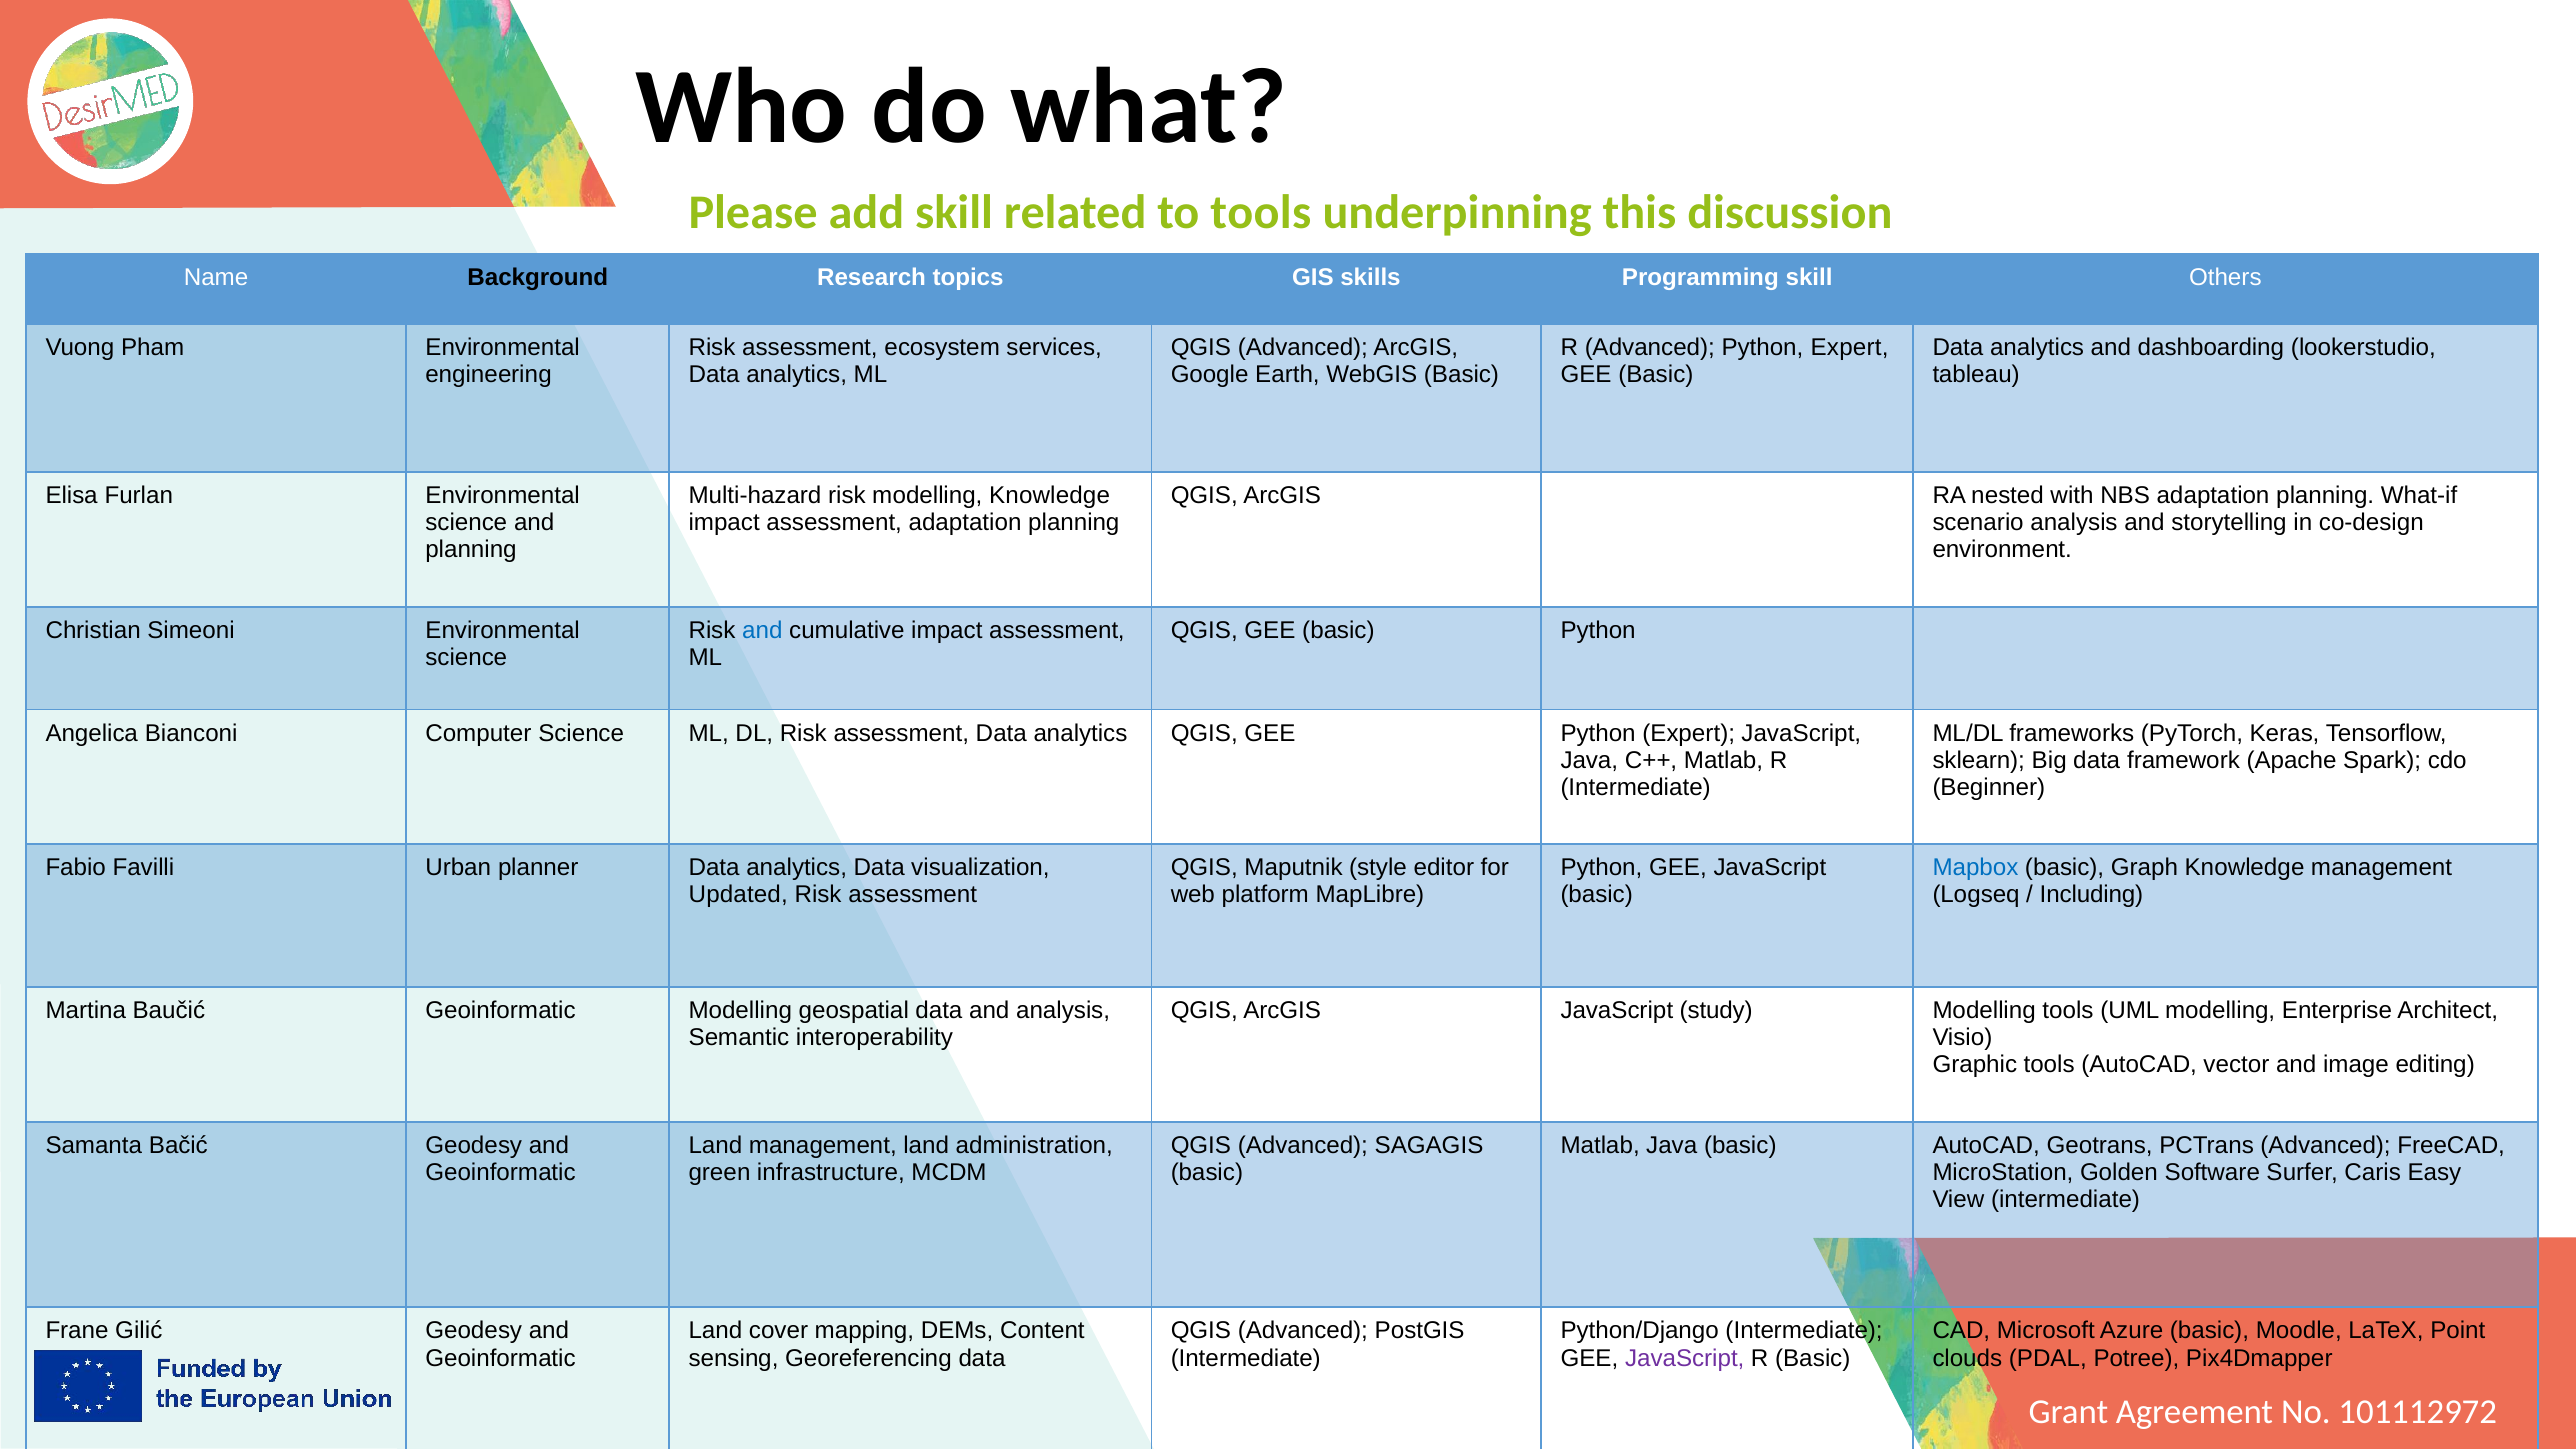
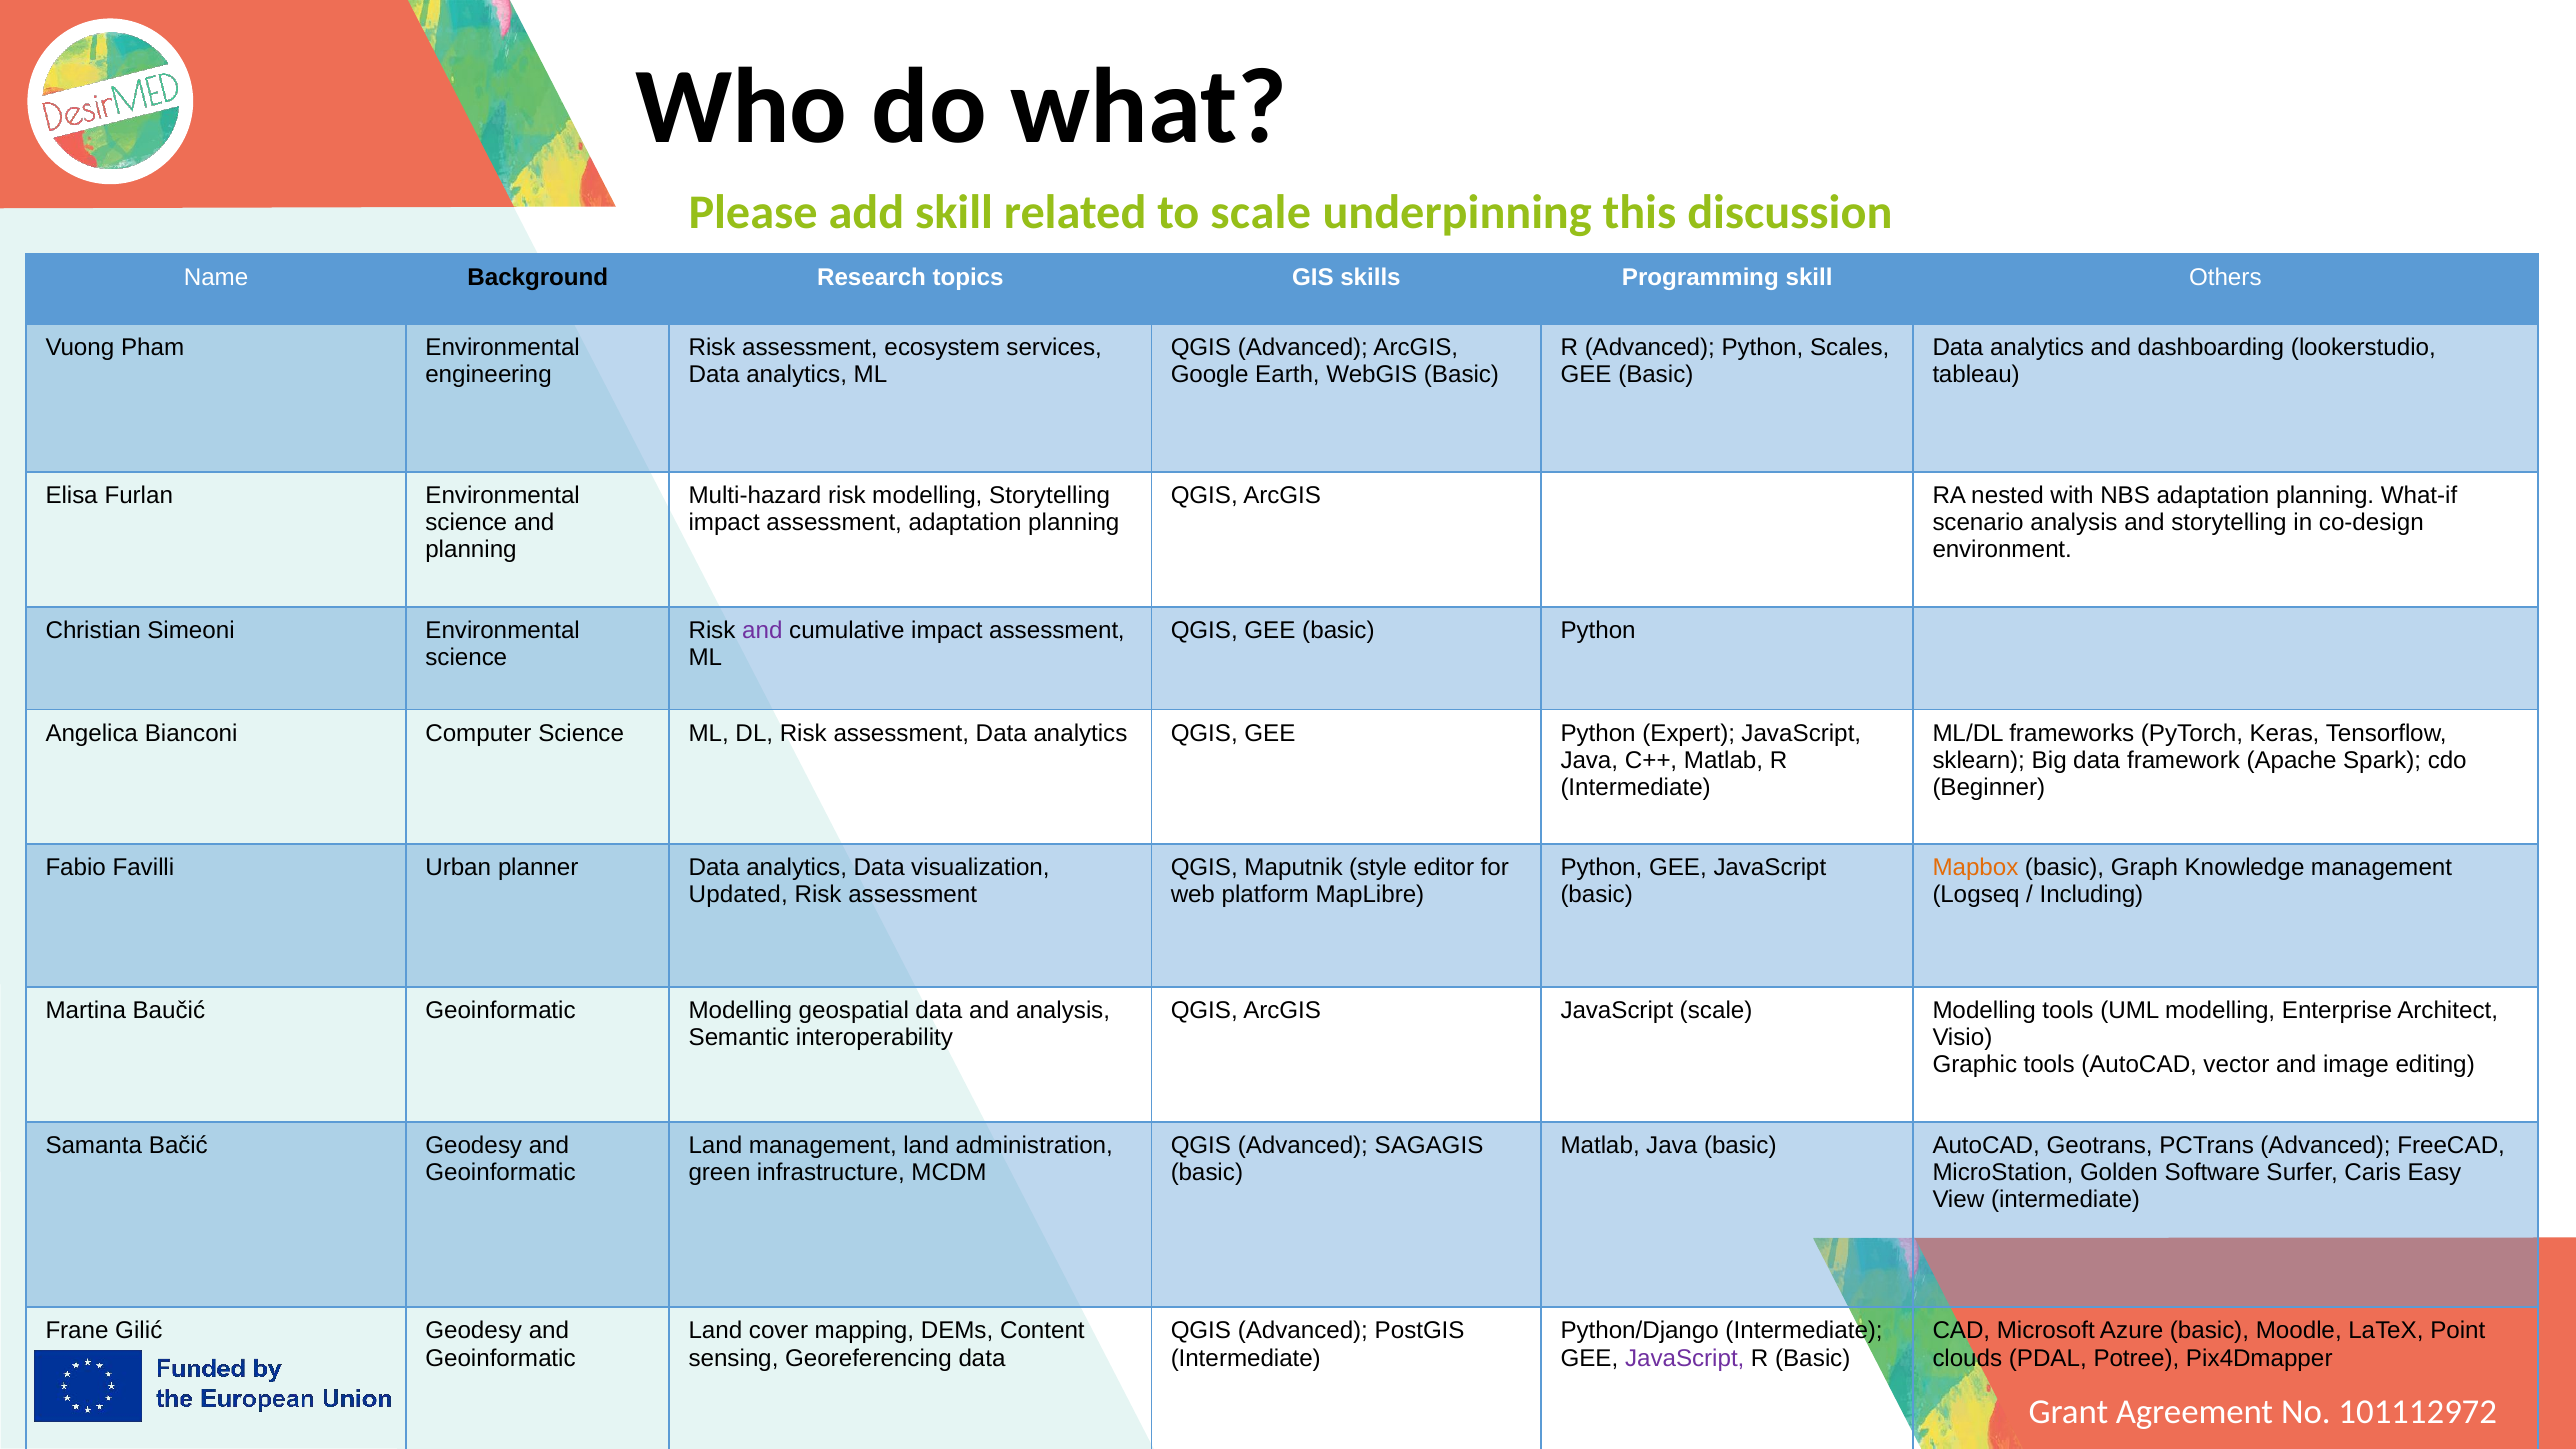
to tools: tools -> scale
Advanced Python Expert: Expert -> Scales
modelling Knowledge: Knowledge -> Storytelling
and at (762, 630) colour: blue -> purple
Mapbox colour: blue -> orange
JavaScript study: study -> scale
